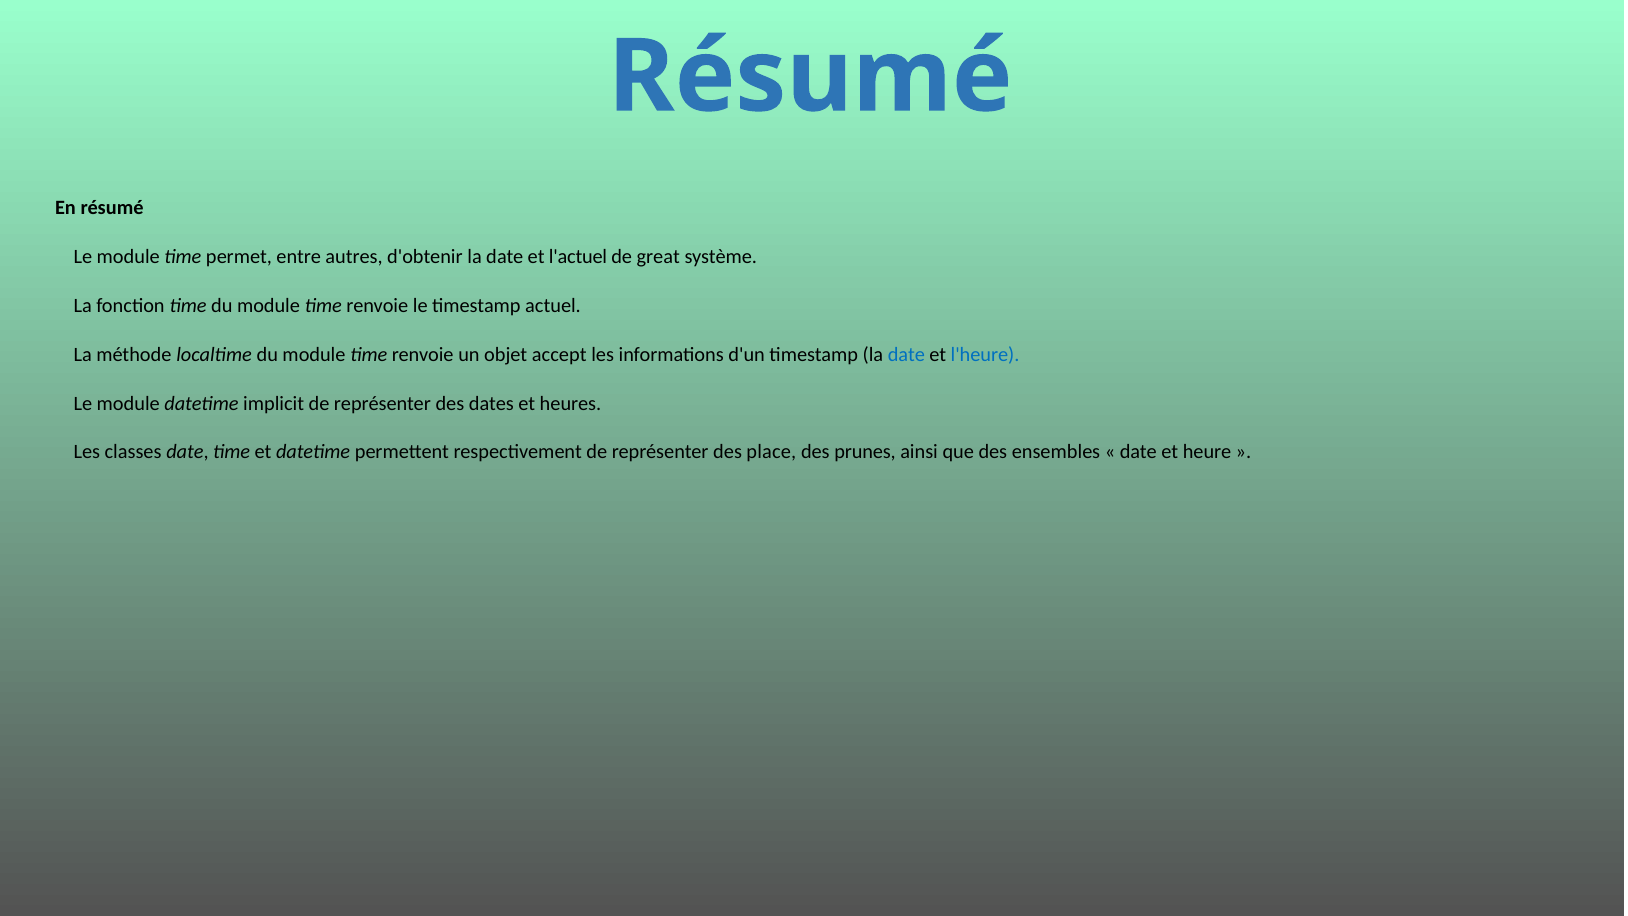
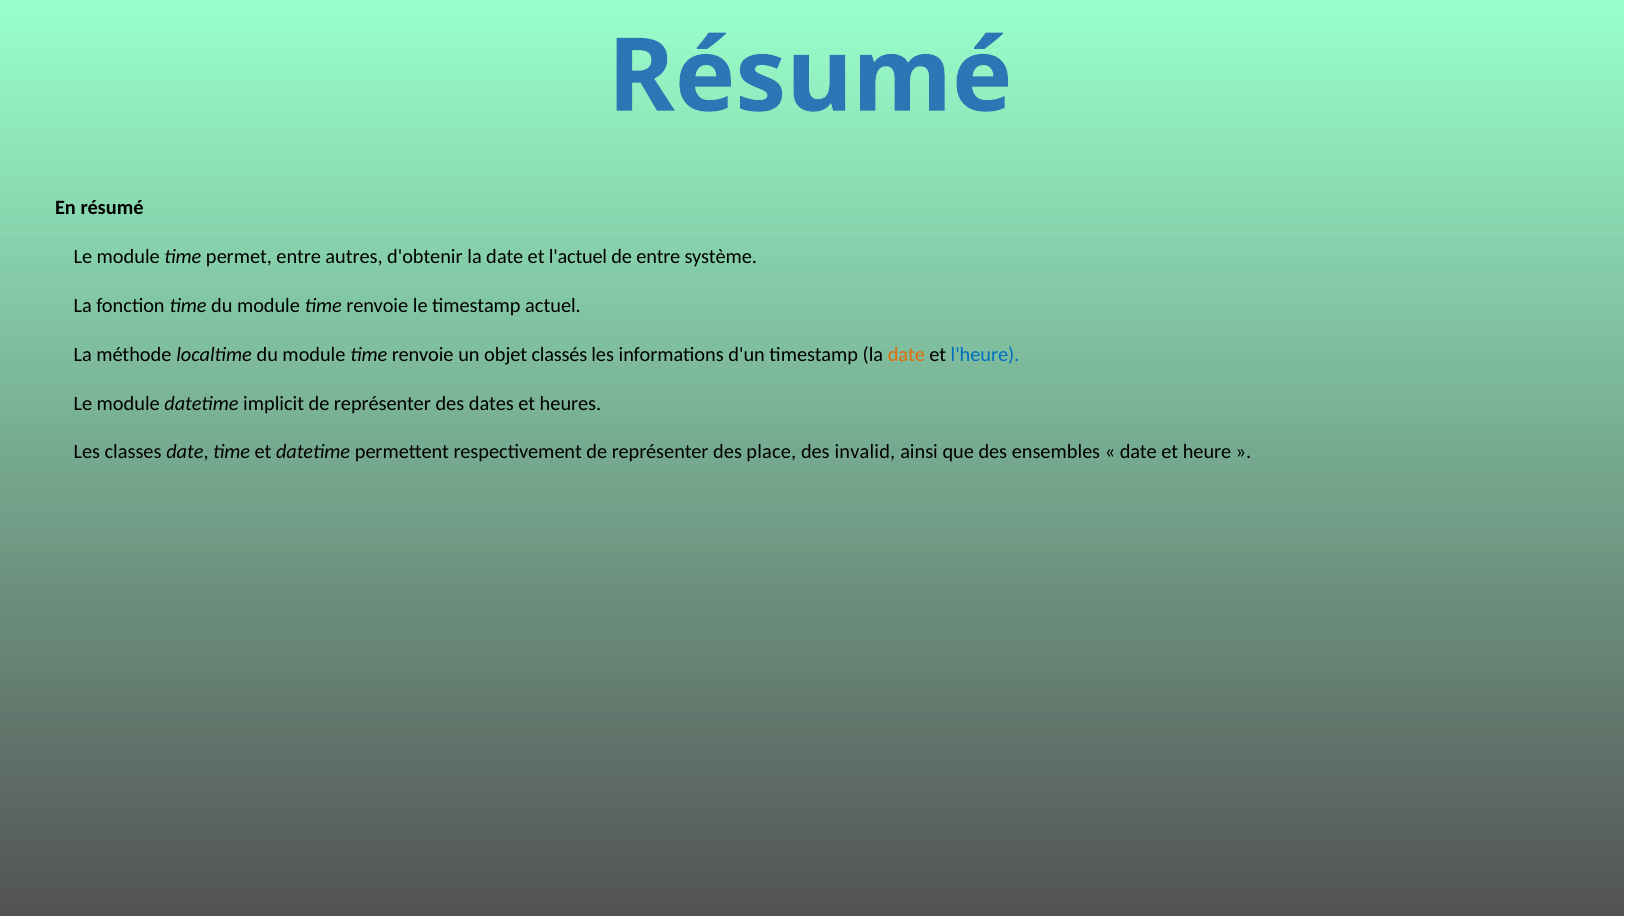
de great: great -> entre
accept: accept -> classés
date at (906, 354) colour: blue -> orange
prunes: prunes -> invalid
